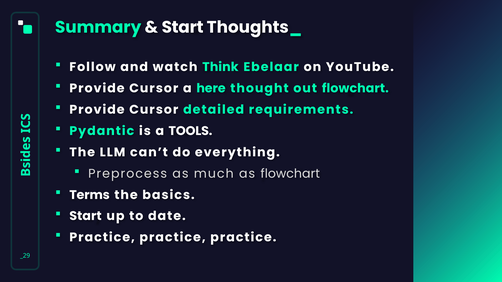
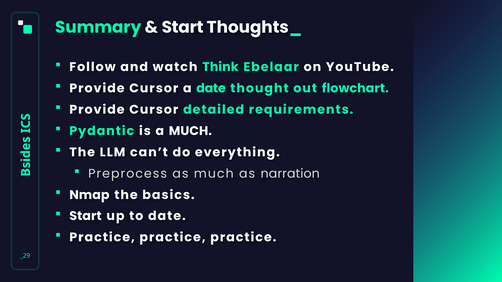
a here: here -> date
a TOOLS: TOOLS -> MUCH
as flowchart: flowchart -> narration
Terms: Terms -> Nmap
